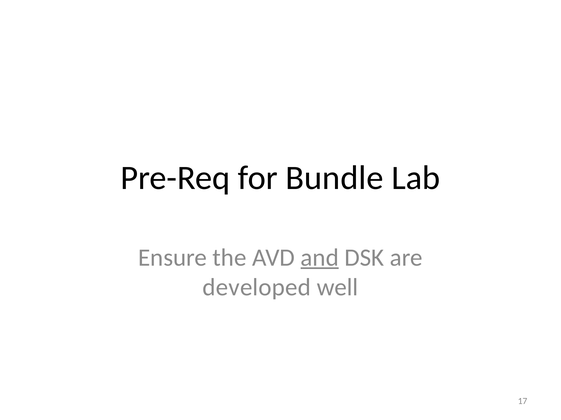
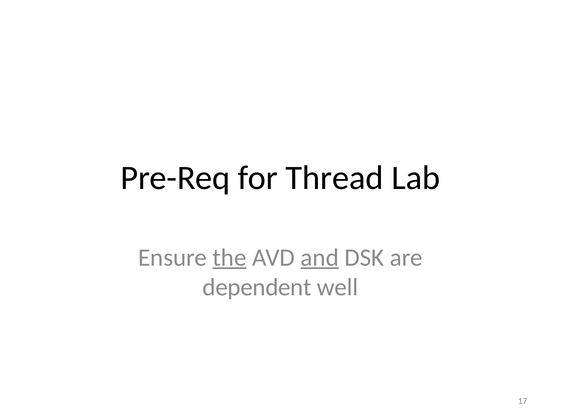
Bundle: Bundle -> Thread
the underline: none -> present
developed: developed -> dependent
